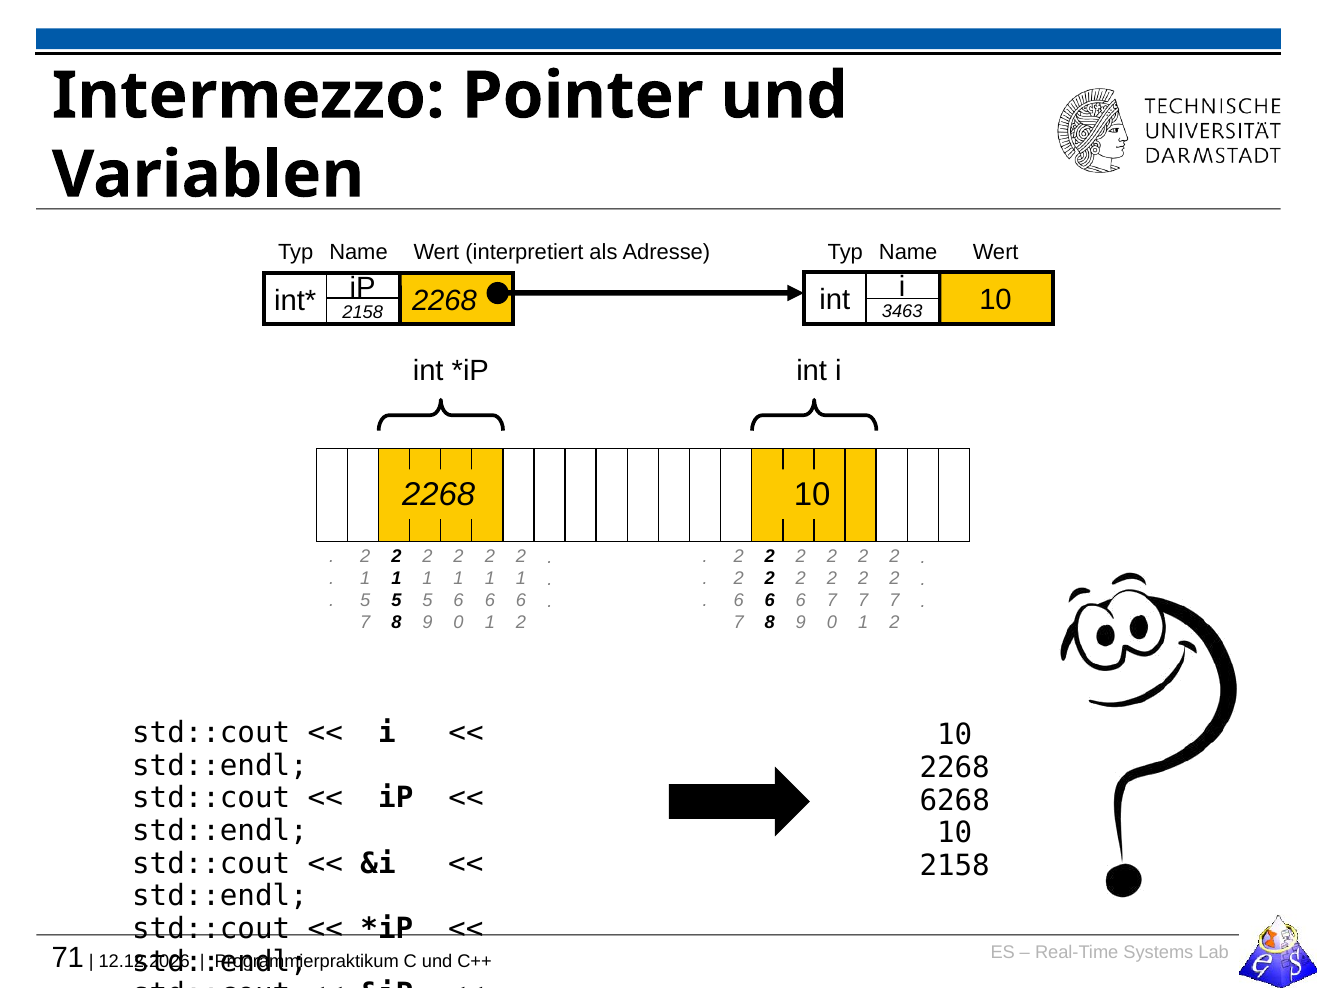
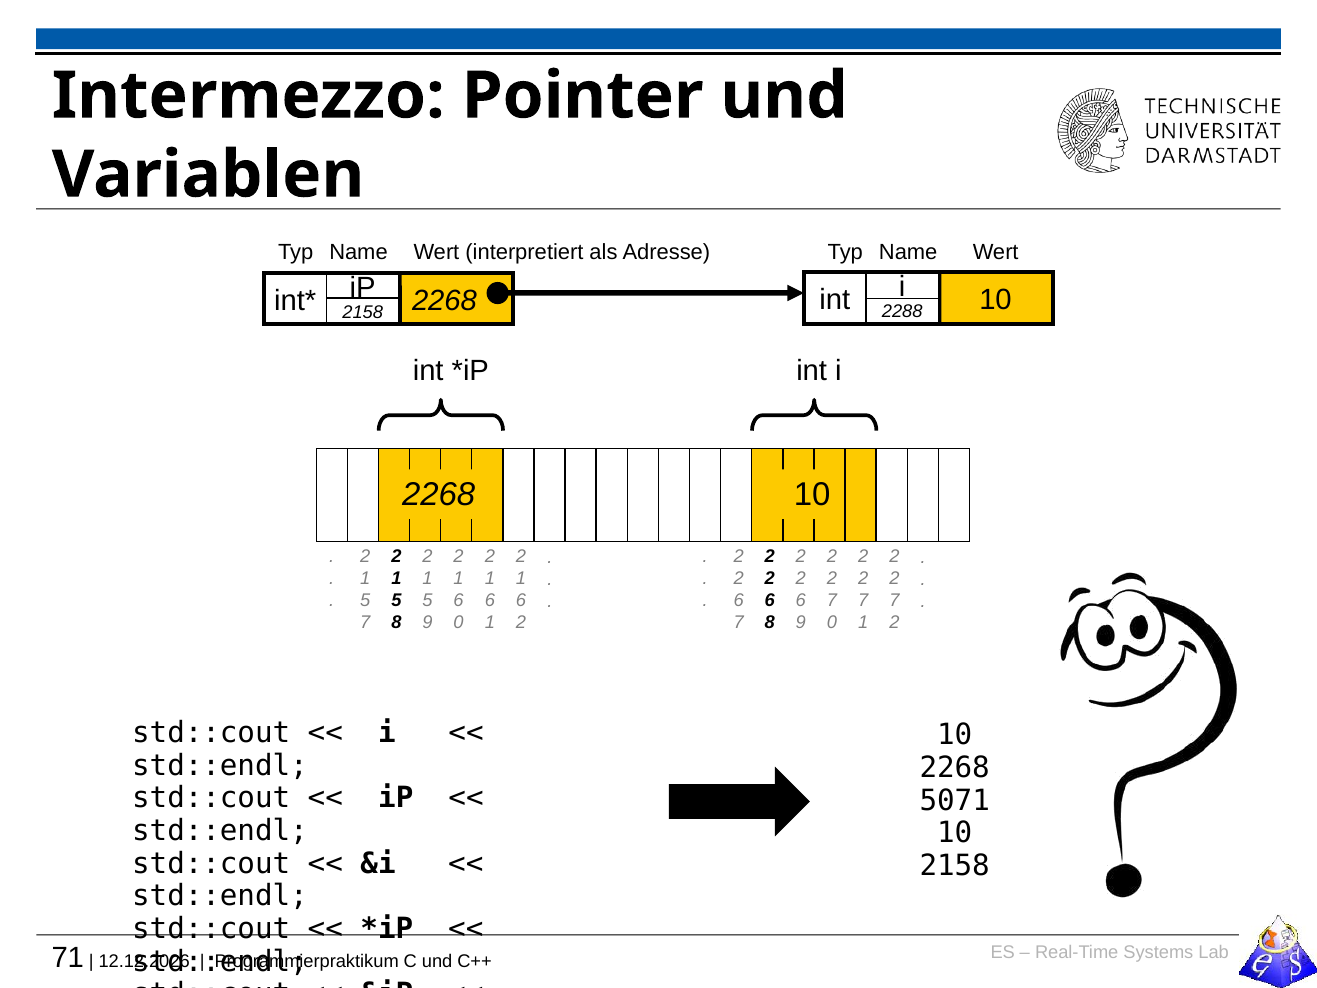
3463: 3463 -> 2288
6268: 6268 -> 5071
